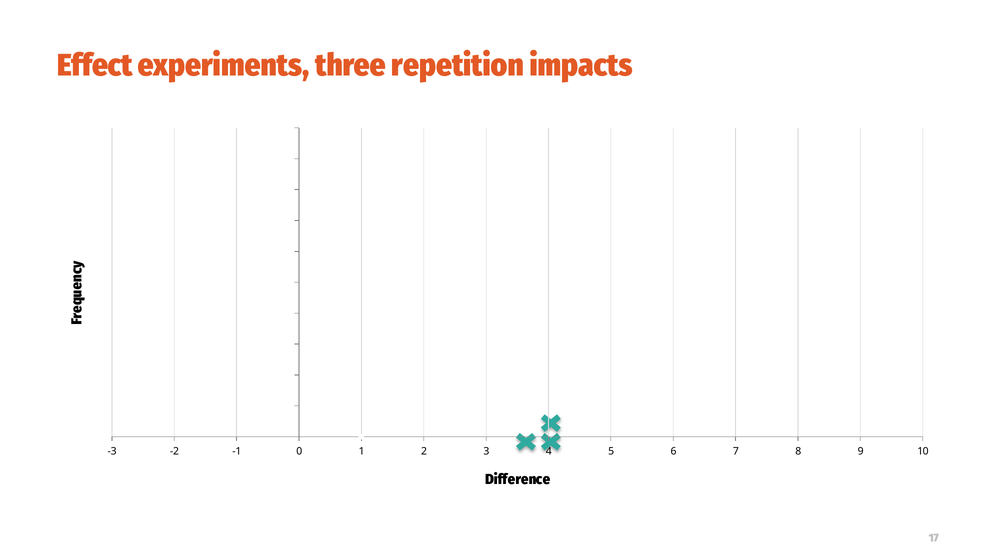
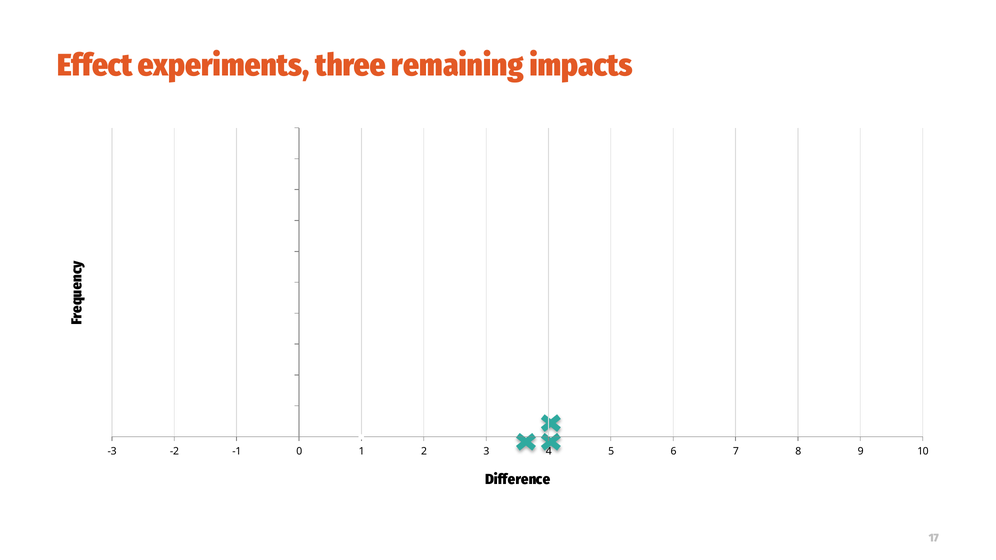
repetition: repetition -> remaining
